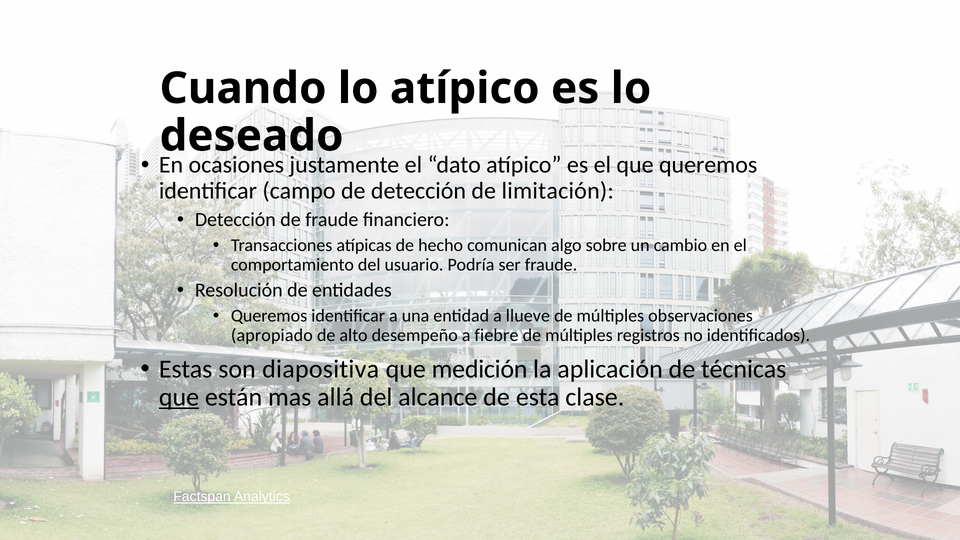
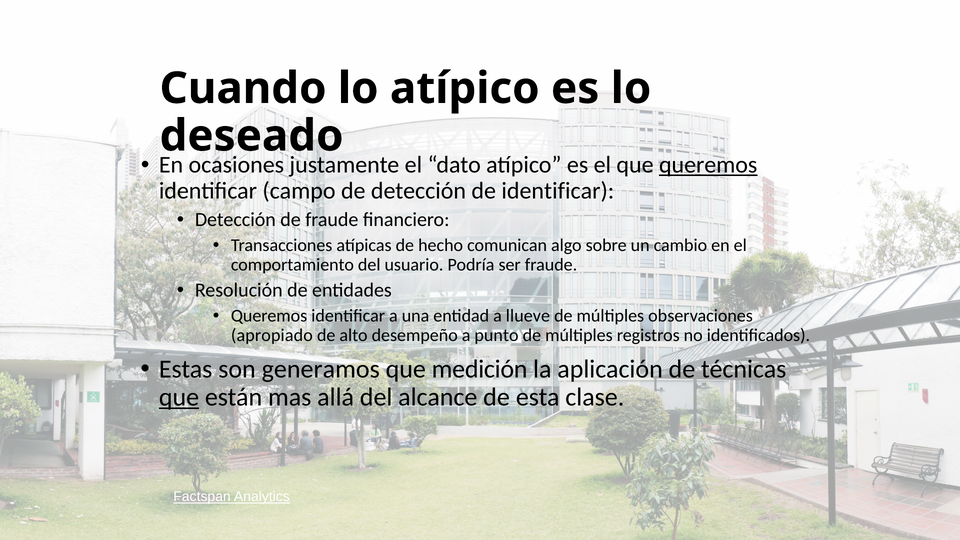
queremos at (708, 165) underline: none -> present
de limitación: limitación -> identificar
fiebre: fiebre -> punto
diapositiva: diapositiva -> generamos
